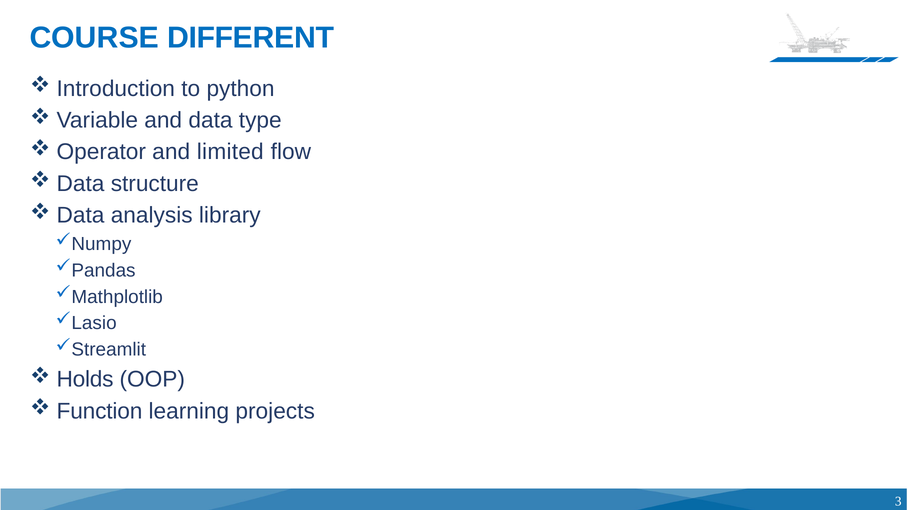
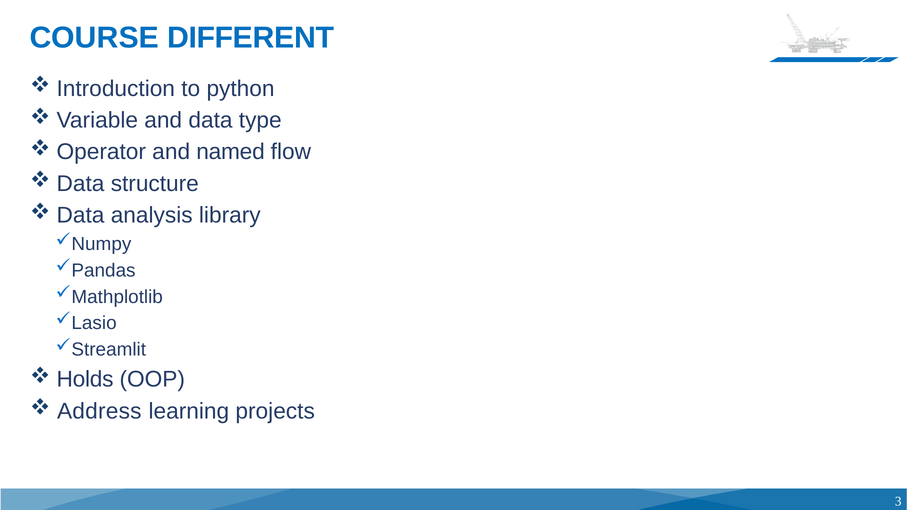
limited: limited -> named
Function: Function -> Address
